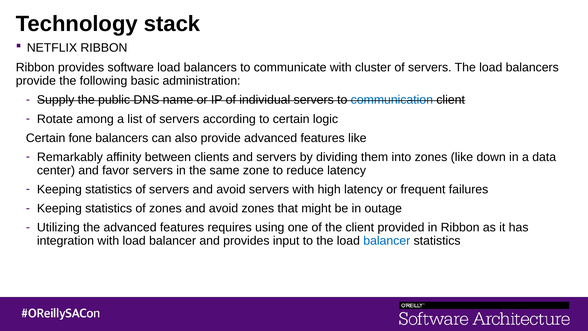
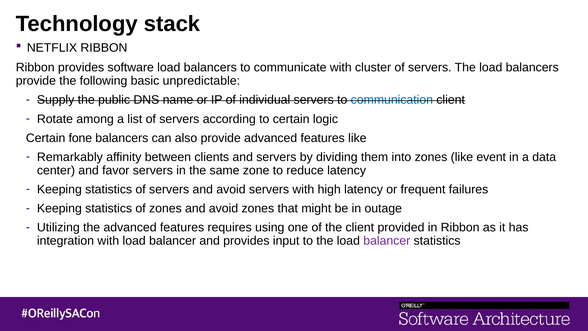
administration: administration -> unpredictable
down: down -> event
balancer at (387, 241) colour: blue -> purple
